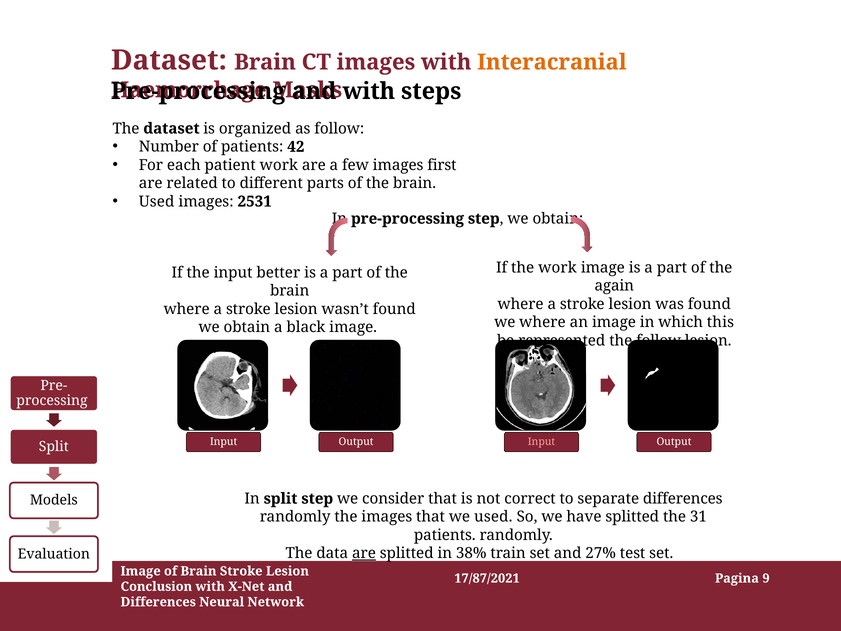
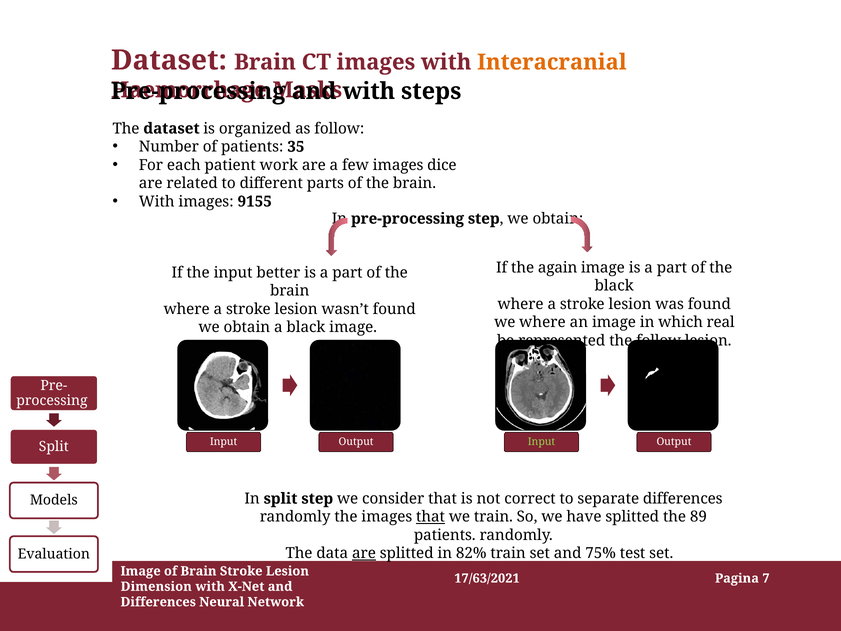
42: 42 -> 35
first: first -> dice
Used at (157, 201): Used -> With
2531: 2531 -> 9155
the work: work -> again
again at (614, 286): again -> black
this: this -> real
Input at (541, 442) colour: pink -> light green
that at (431, 517) underline: none -> present
we used: used -> train
31: 31 -> 89
38%: 38% -> 82%
27%: 27% -> 75%
17/87/2021: 17/87/2021 -> 17/63/2021
9: 9 -> 7
Conclusion: Conclusion -> Dimension
